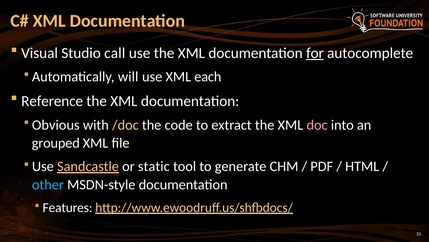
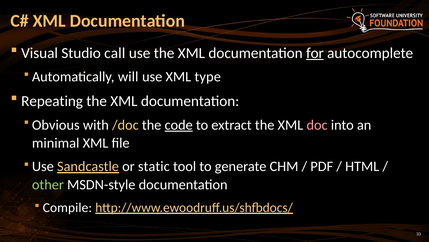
each: each -> type
Reference: Reference -> Repeating
code underline: none -> present
grouped: grouped -> minimal
other colour: light blue -> light green
Features: Features -> Compile
